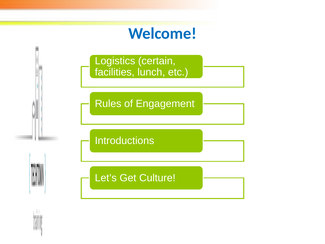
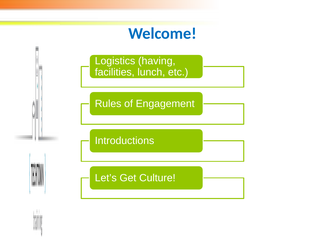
certain: certain -> having
